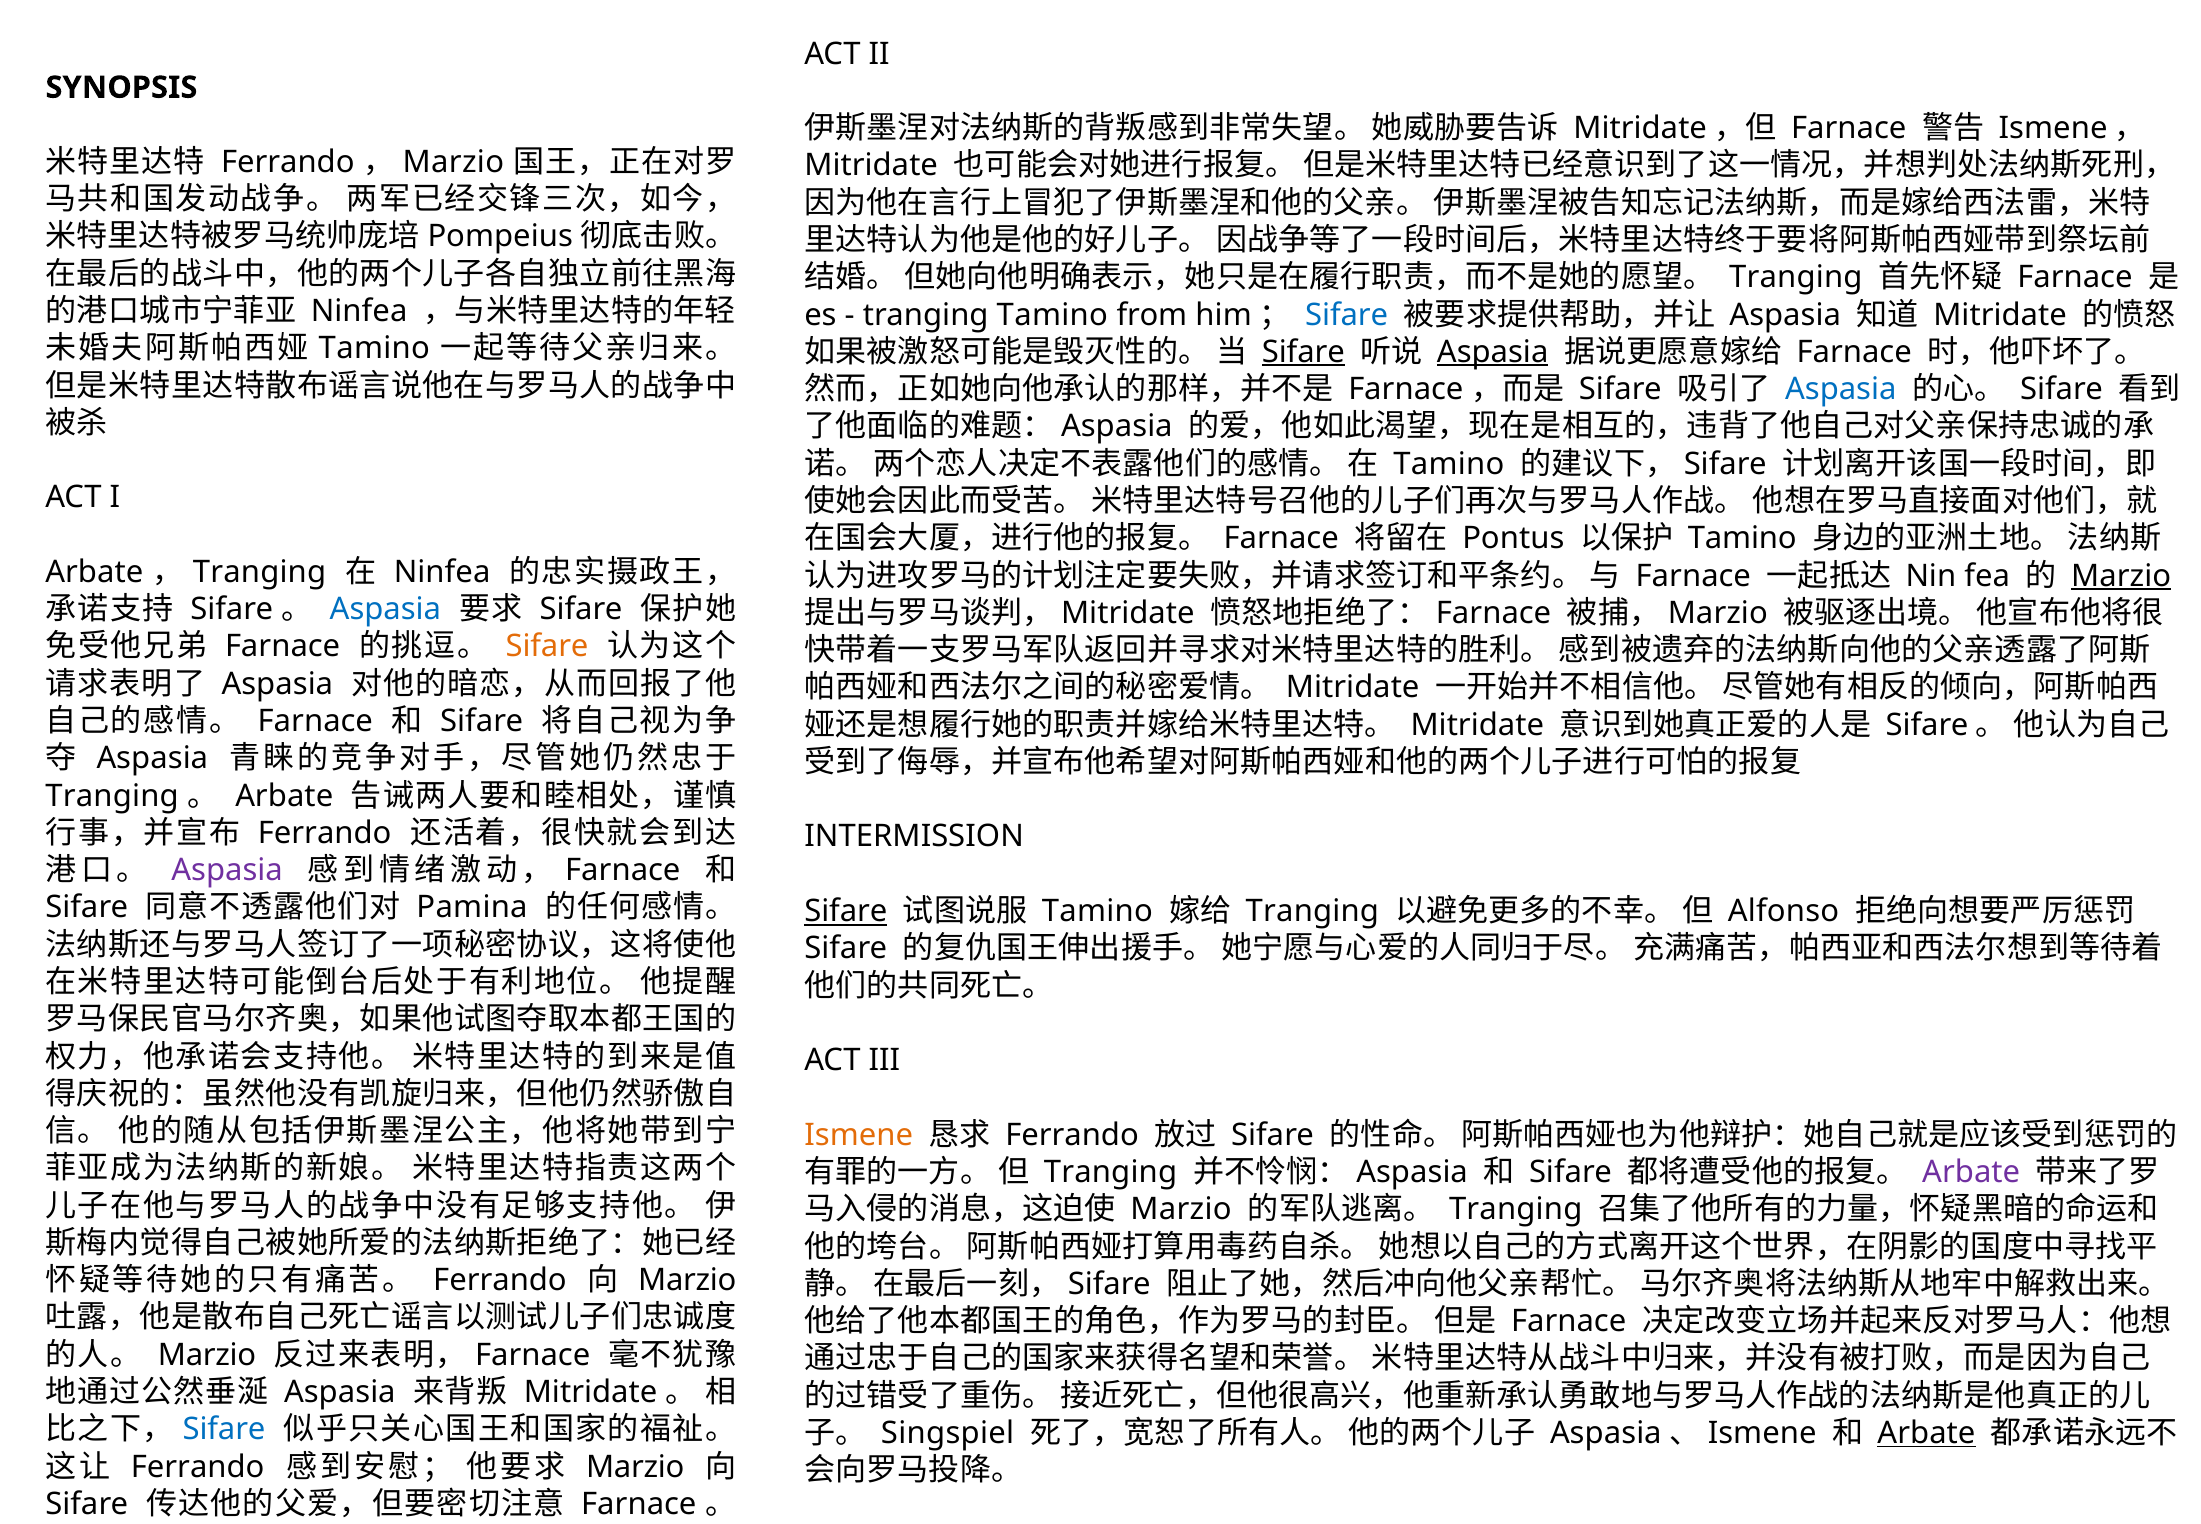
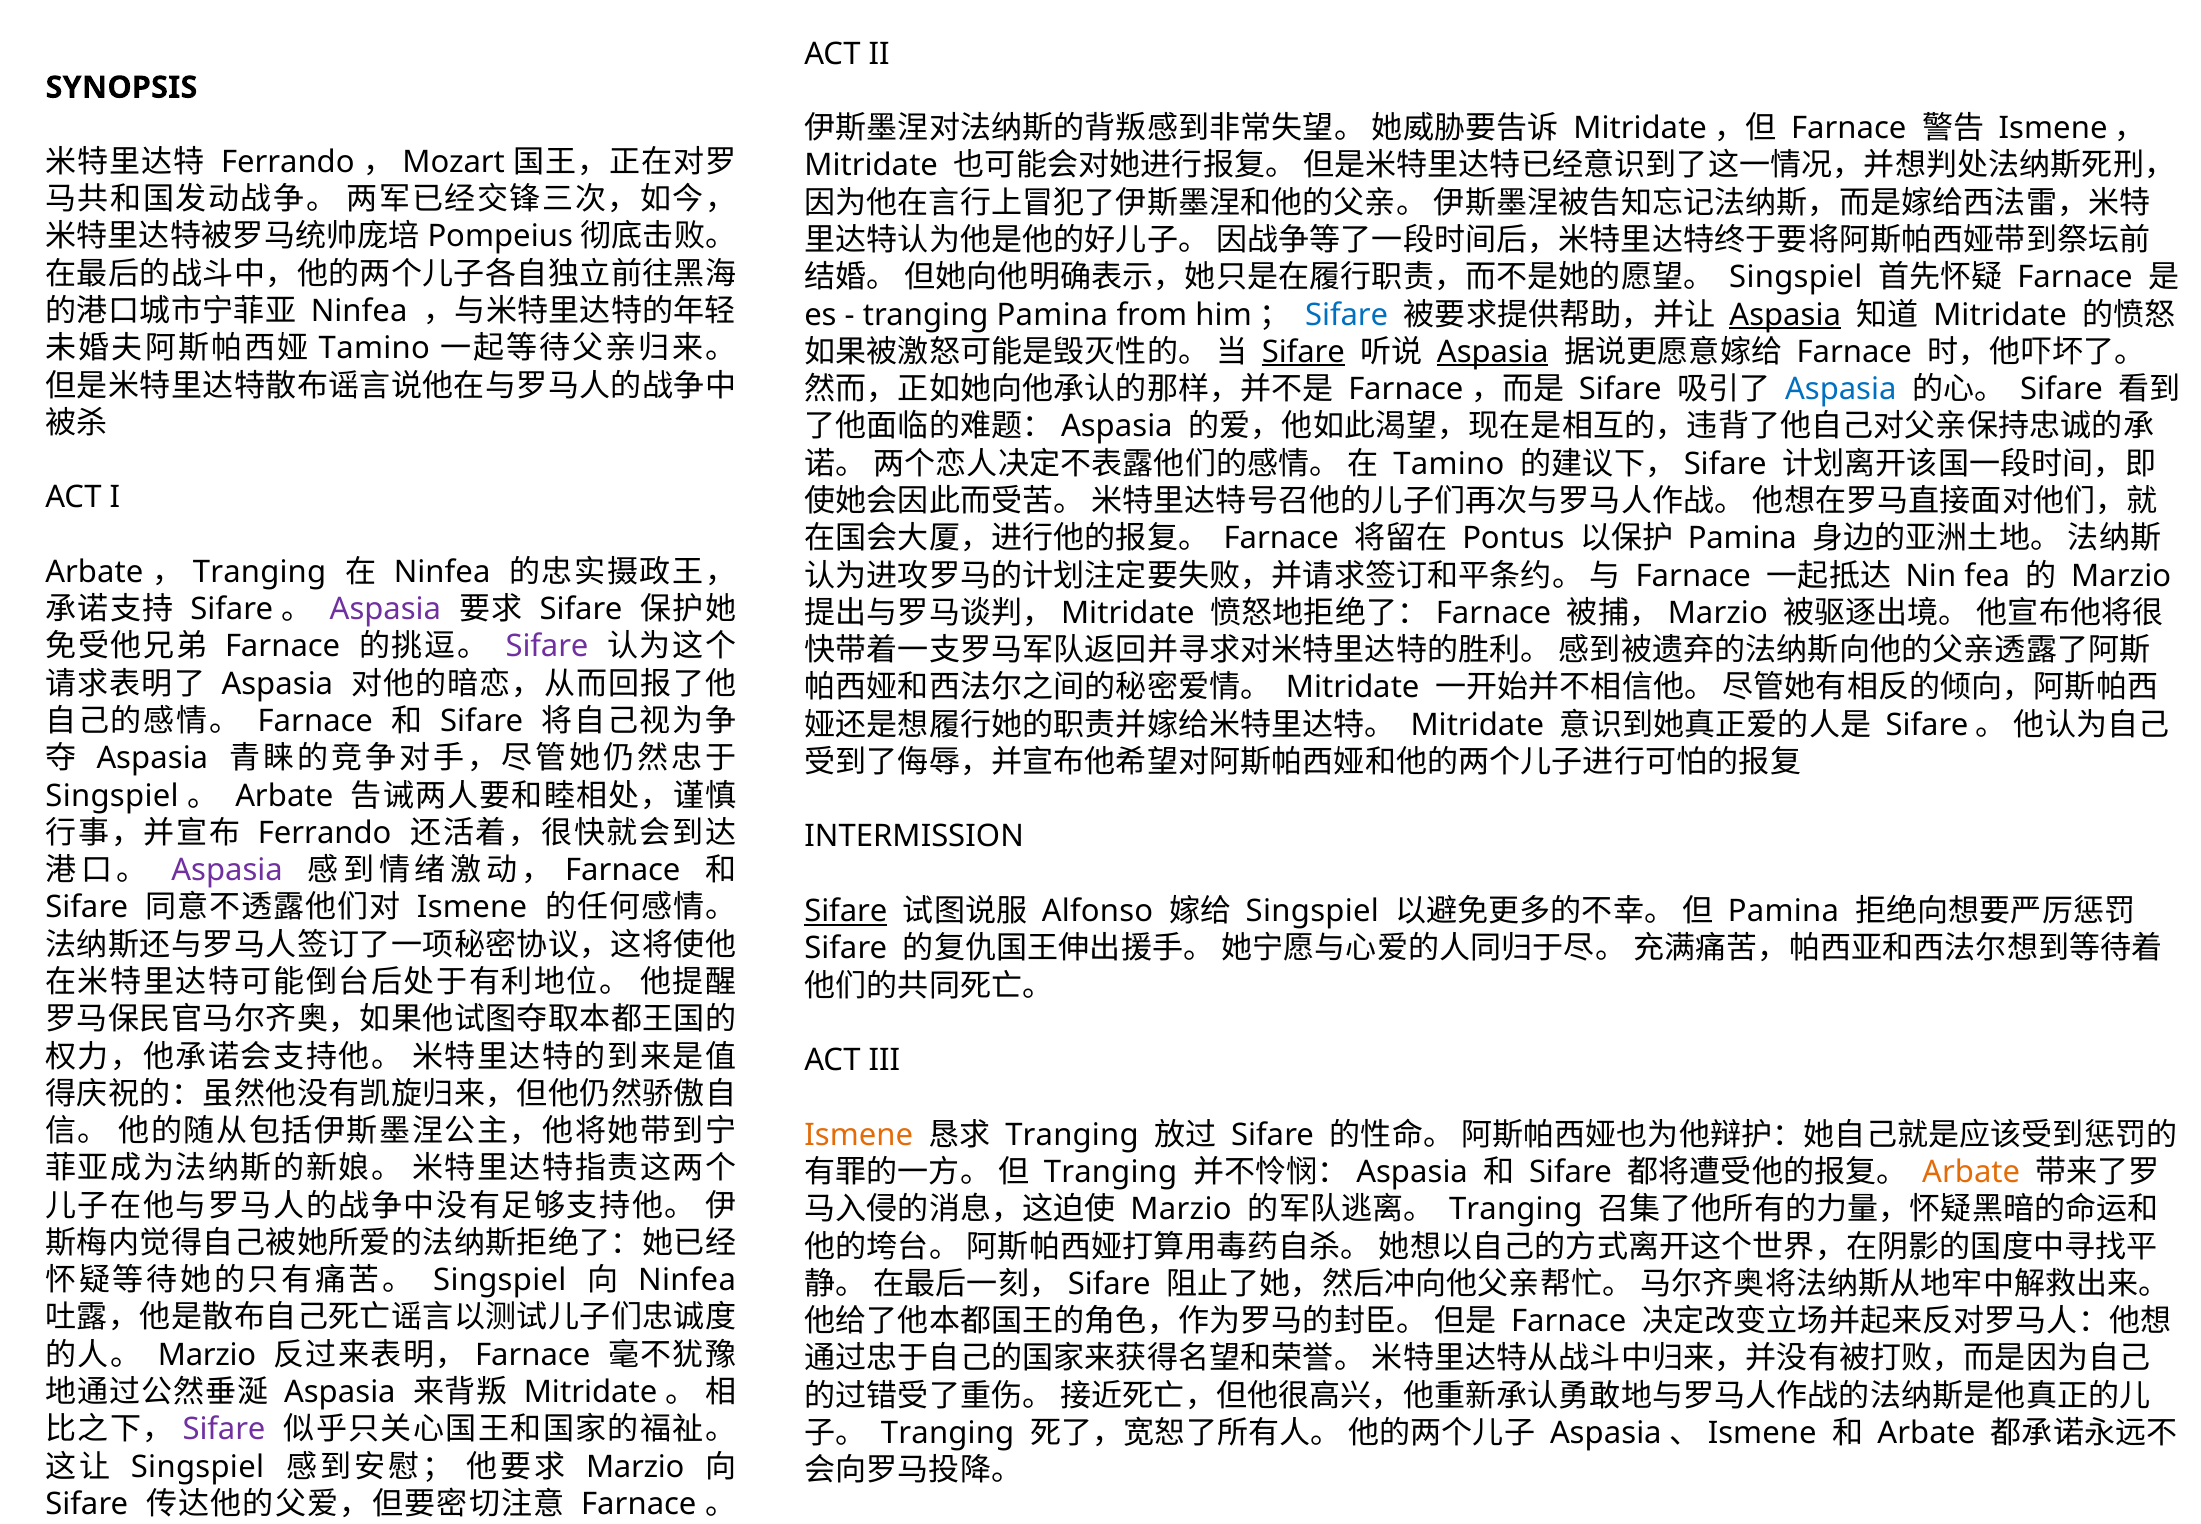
Marzio at (453, 162): Marzio -> Mozart
Tranging at (1796, 277): Tranging -> Singspiel
tranging Tamino: Tamino -> Pamina
Aspasia at (1785, 315) underline: none -> present
Tamino at (1742, 538): Tamino -> Pamina
Marzio at (2121, 576) underline: present -> none
Aspasia at (385, 609) colour: blue -> purple
Sifare at (547, 647) colour: orange -> purple
Tranging at (112, 796): Tranging -> Singspiel
Pamina at (472, 908): Pamina -> Ismene
Tamino at (1097, 911): Tamino -> Alfonso
Tranging at (1312, 911): Tranging -> Singspiel
Alfonso at (1784, 911): Alfonso -> Pamina
Ferrando at (1072, 1135): Ferrando -> Tranging
Arbate at (1971, 1172) colour: purple -> orange
Ferrando at (500, 1280): Ferrando -> Singspiel
Marzio at (687, 1280): Marzio -> Ninfea
Sifare at (224, 1429) colour: blue -> purple
Singspiel at (948, 1433): Singspiel -> Tranging
Arbate at (1926, 1433) underline: present -> none
Ferrando at (198, 1467): Ferrando -> Singspiel
